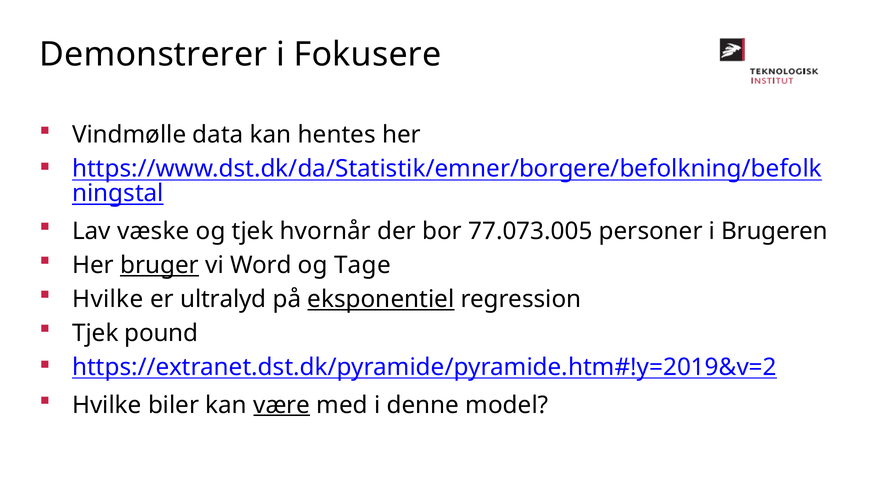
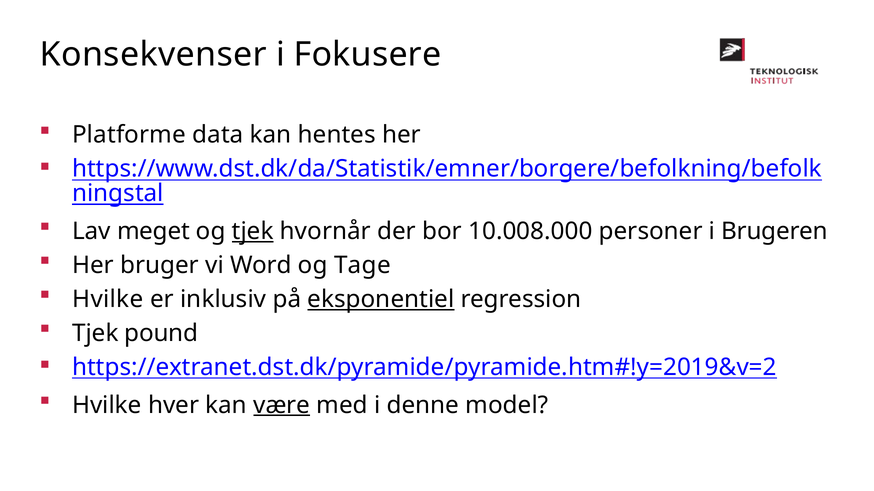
Demonstrerer: Demonstrerer -> Konsekvenser
Vindmølle: Vindmølle -> Platforme
væske: væske -> meget
tjek at (253, 232) underline: none -> present
77.073.005: 77.073.005 -> 10.008.000
bruger underline: present -> none
ultralyd: ultralyd -> inklusiv
biler: biler -> hver
